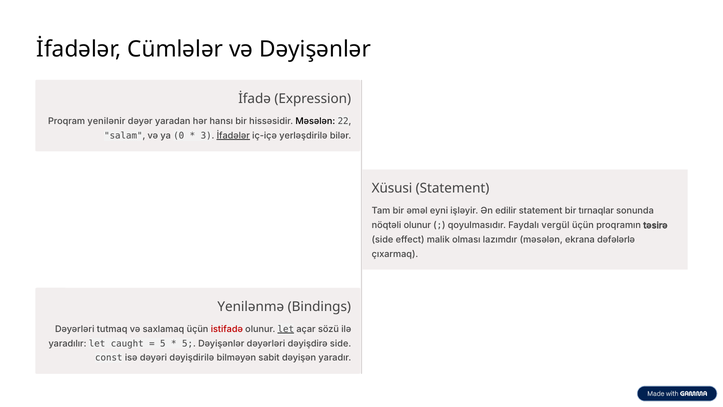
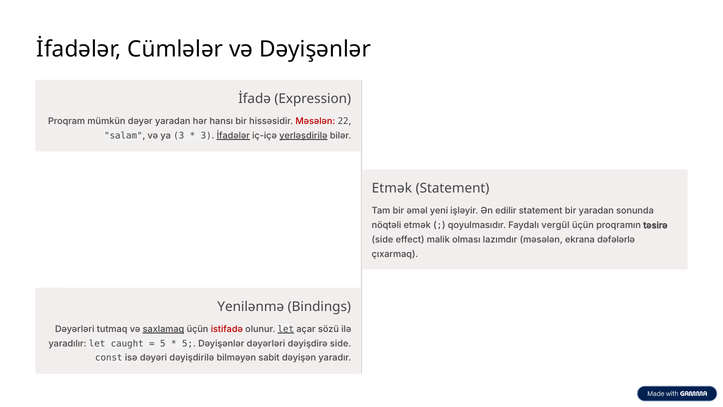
yenilənir: yenilənir -> mümkün
Məsələn at (315, 121) colour: black -> red
ya 0: 0 -> 3
yerləşdirilə underline: none -> present
Xüsusi at (392, 188): Xüsusi -> Etmək
eyni: eyni -> yeni
bir tırnaqlar: tırnaqlar -> yaradan
nöqtəli olunur: olunur -> etmək
saxlamaq underline: none -> present
